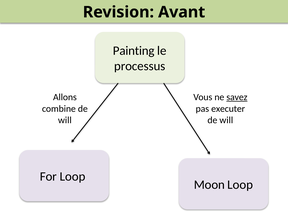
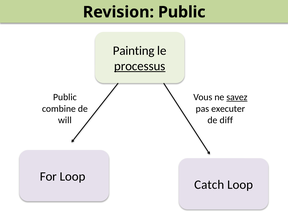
Revision Avant: Avant -> Public
processus underline: none -> present
Allons at (65, 97): Allons -> Public
will at (226, 120): will -> diff
Moon: Moon -> Catch
